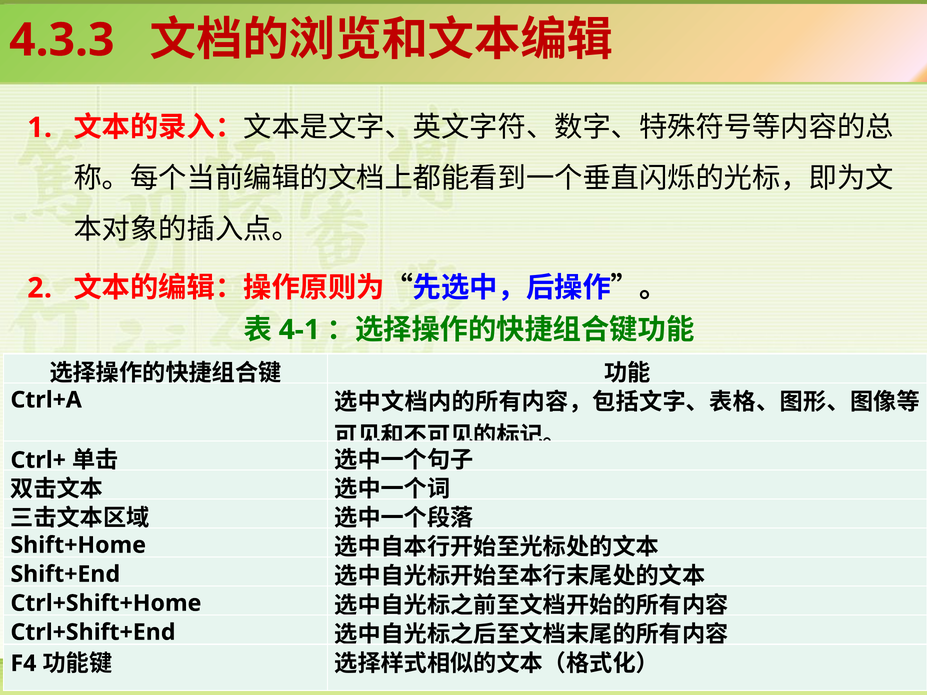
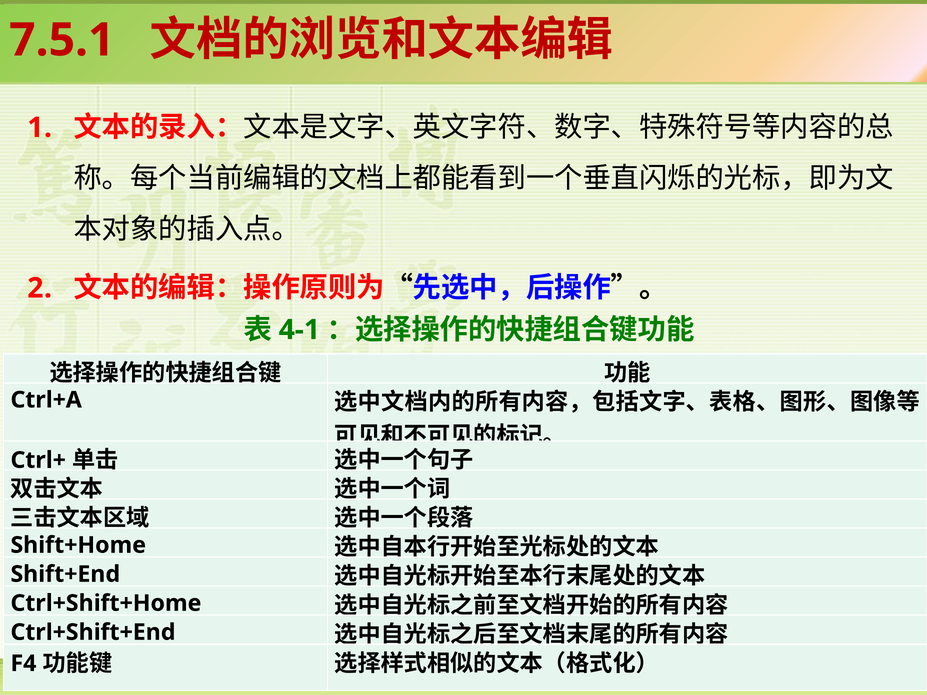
4.3.3: 4.3.3 -> 7.5.1
